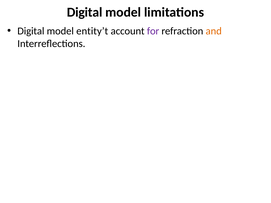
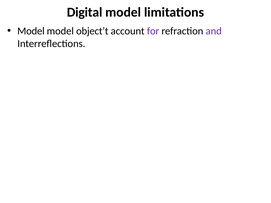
Digital at (31, 31): Digital -> Model
entity’t: entity’t -> object’t
and colour: orange -> purple
